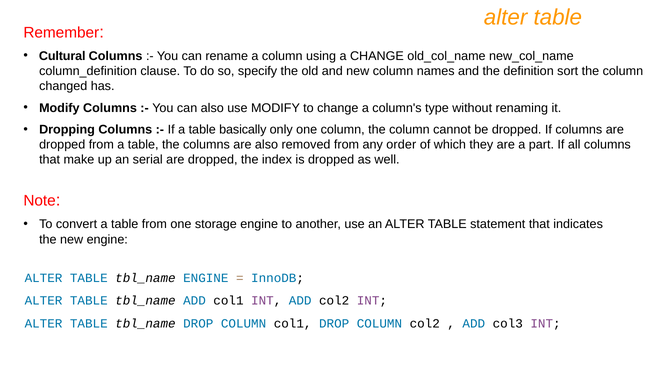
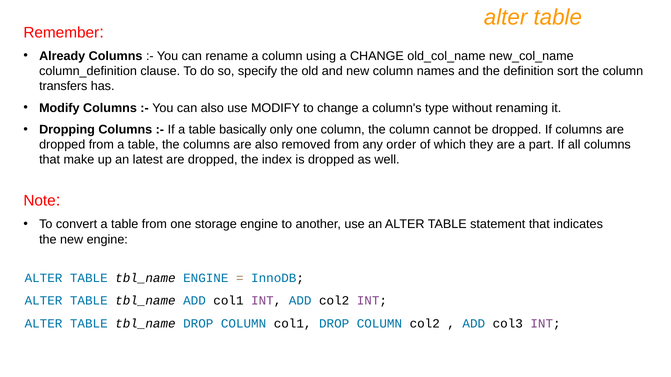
Cultural: Cultural -> Already
changed: changed -> transfers
serial: serial -> latest
